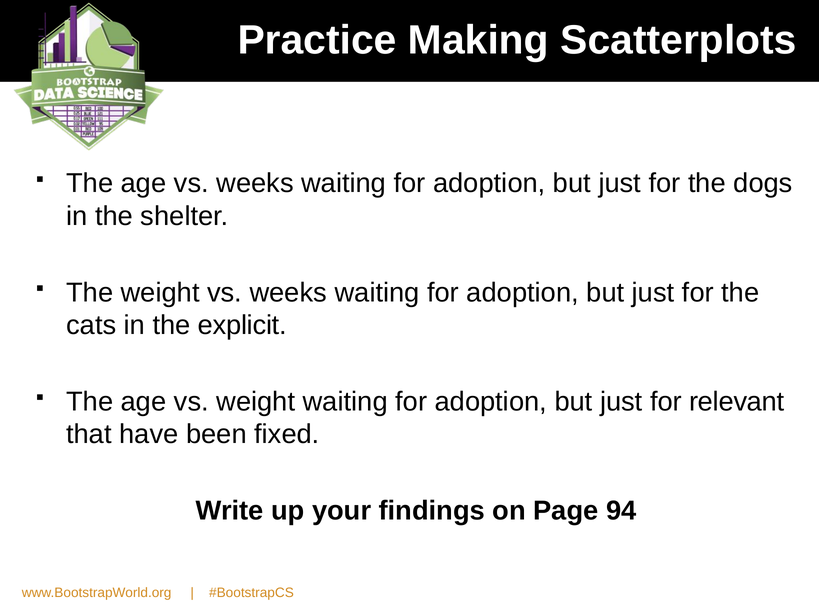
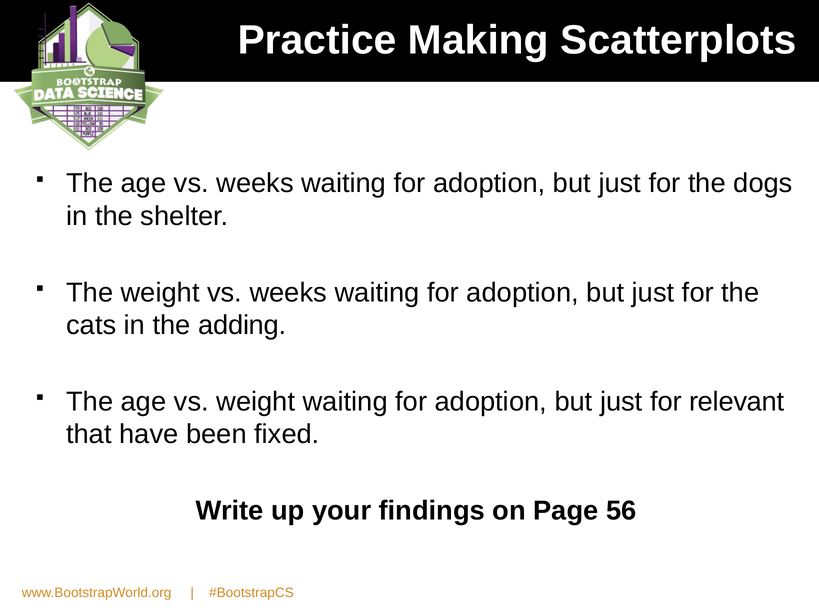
explicit: explicit -> adding
94: 94 -> 56
